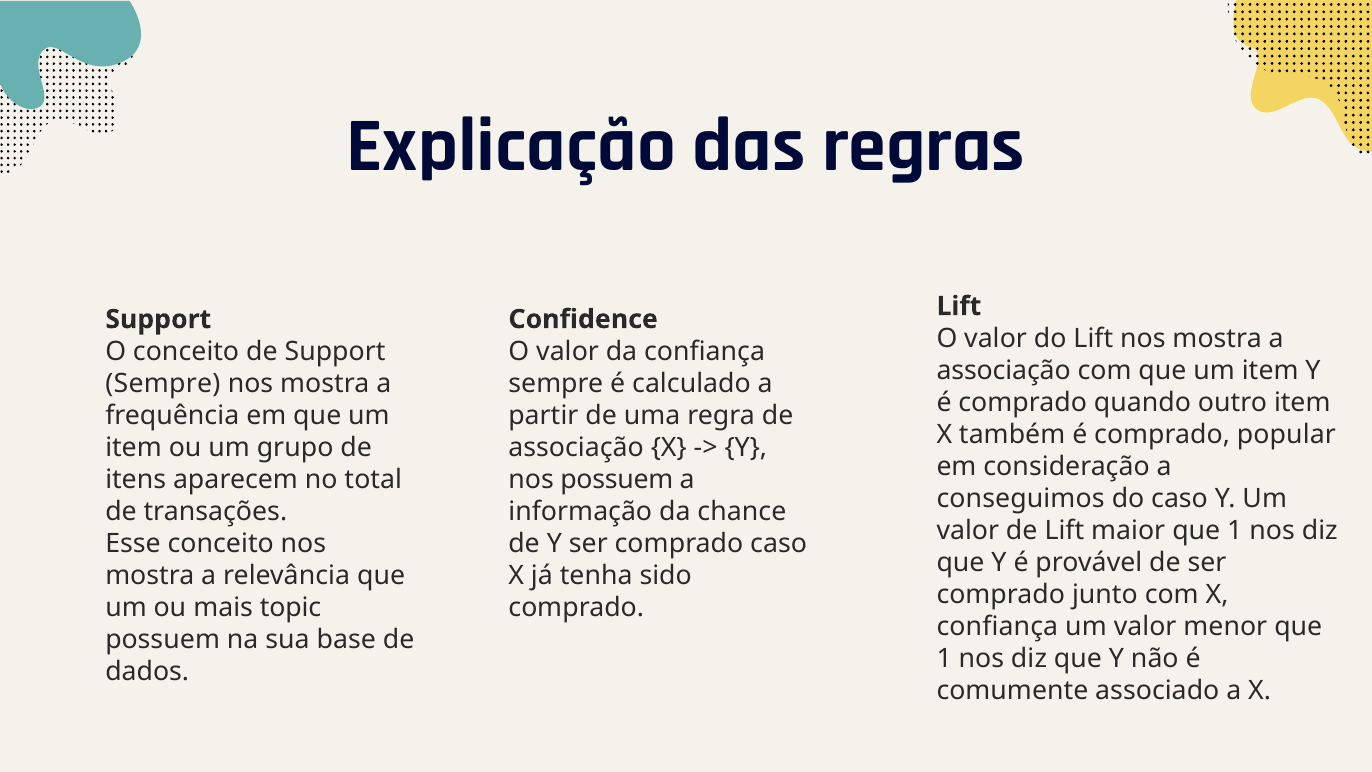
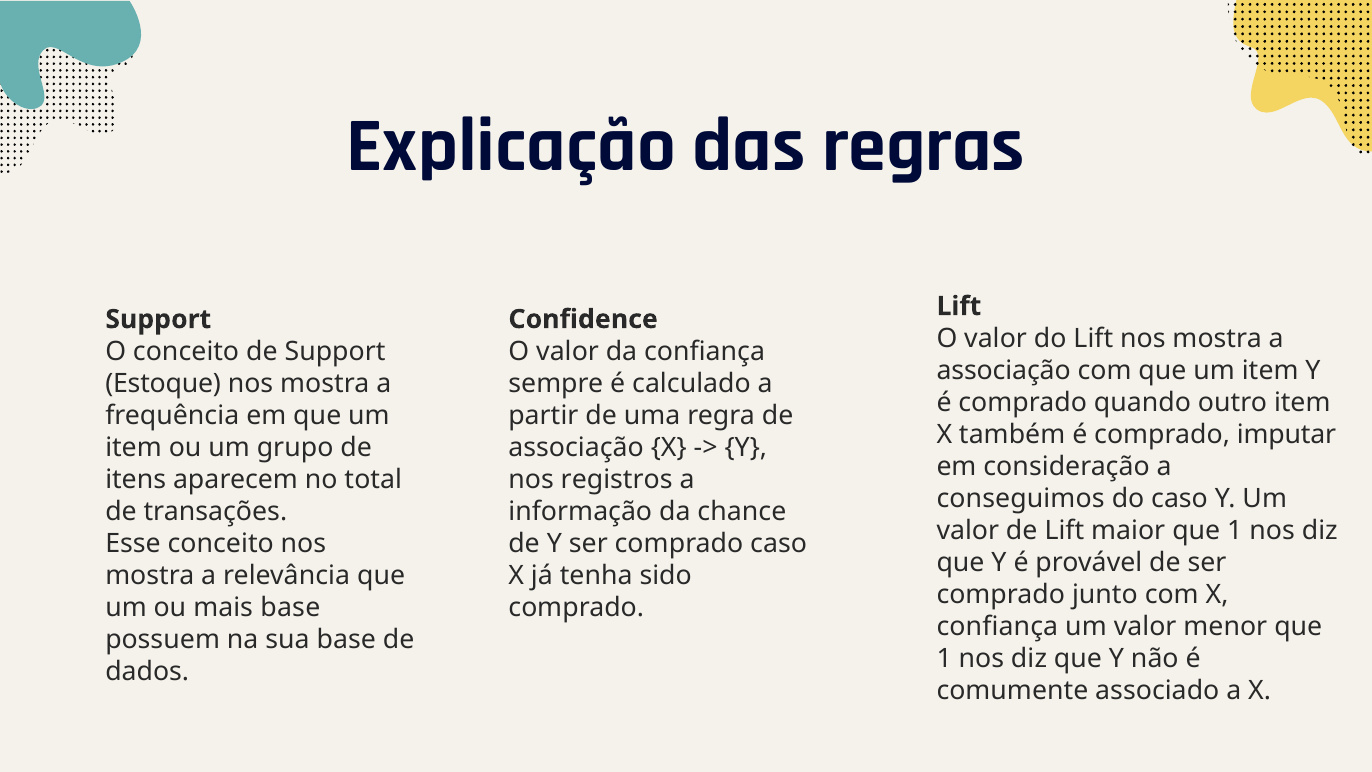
Sempre at (163, 383): Sempre -> Estoque
popular: popular -> imputar
nos possuem: possuem -> registros
mais topic: topic -> base
